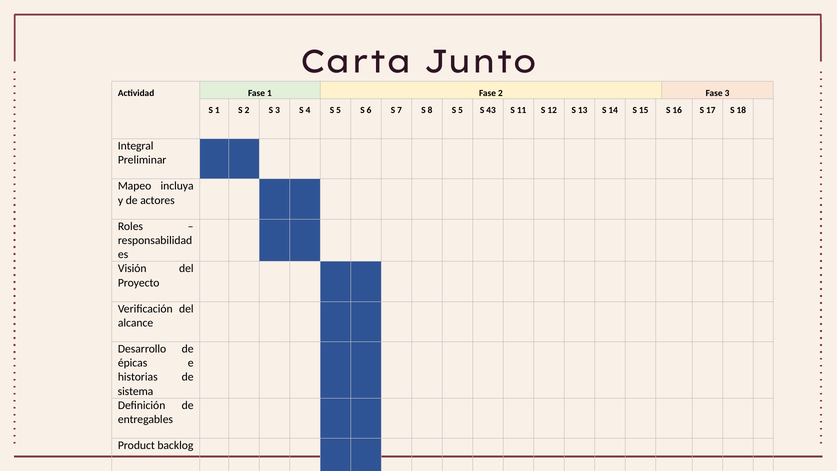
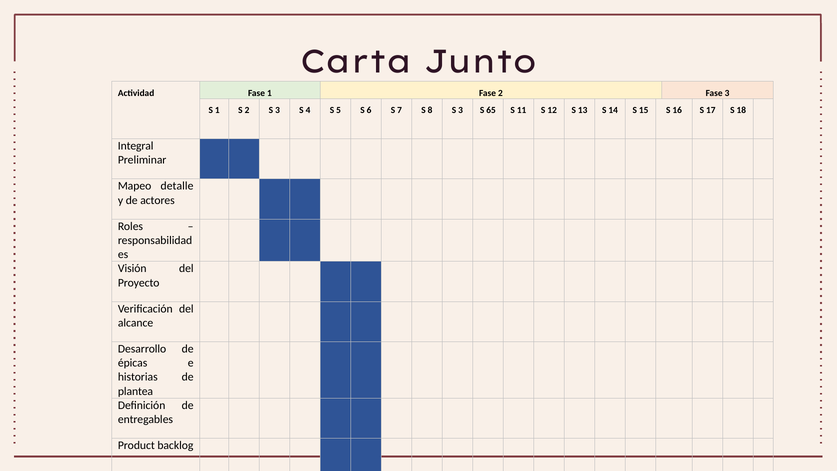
8 S 5: 5 -> 3
43: 43 -> 65
incluya: incluya -> detalle
sistema: sistema -> plantea
